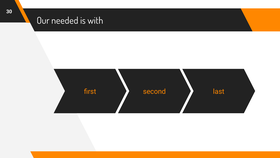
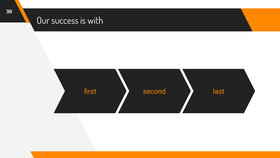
needed: needed -> success
